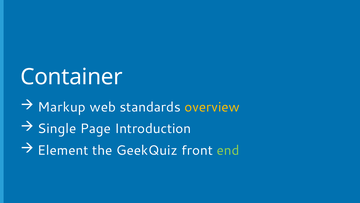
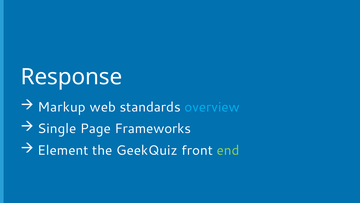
Container: Container -> Response
overview colour: yellow -> light blue
Introduction: Introduction -> Frameworks
